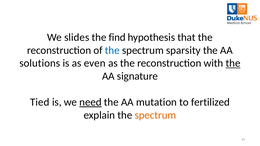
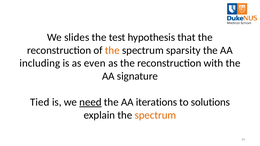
find: find -> test
the at (112, 50) colour: blue -> orange
solutions: solutions -> including
the at (233, 63) underline: present -> none
mutation: mutation -> iterations
fertilized: fertilized -> solutions
